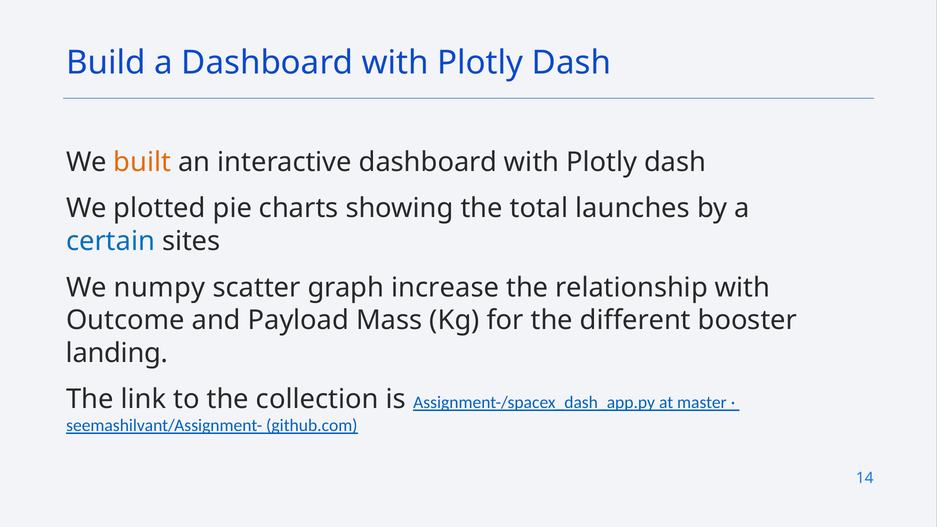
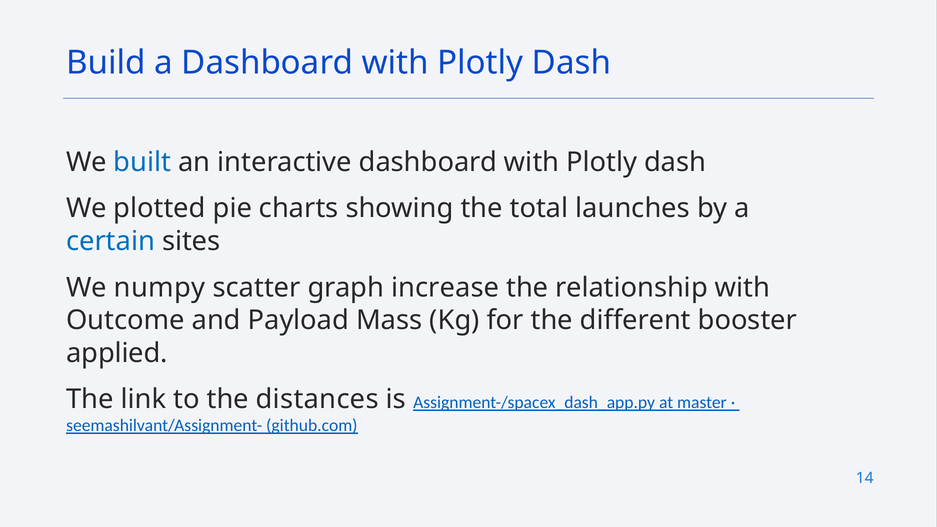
built colour: orange -> blue
landing: landing -> applied
collection: collection -> distances
